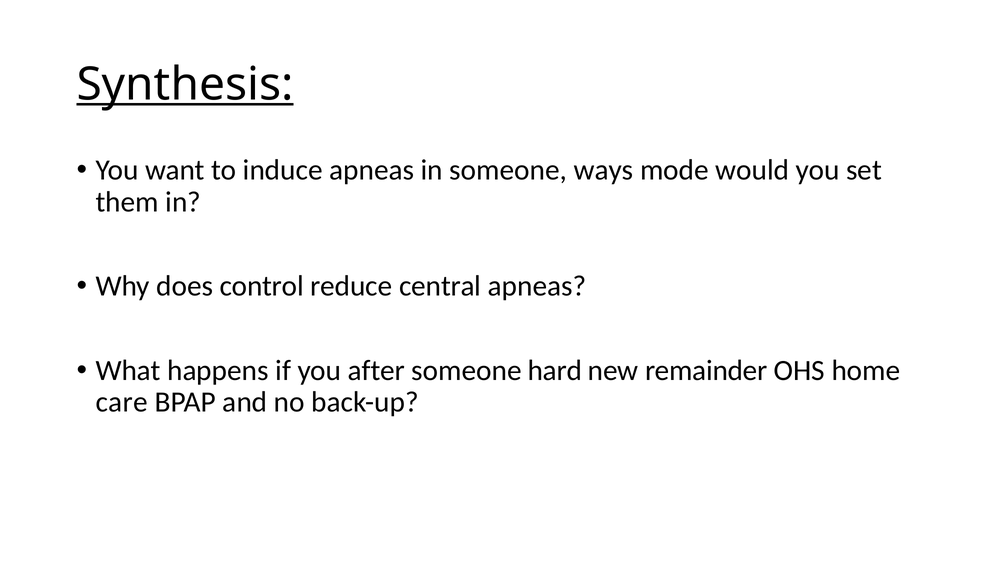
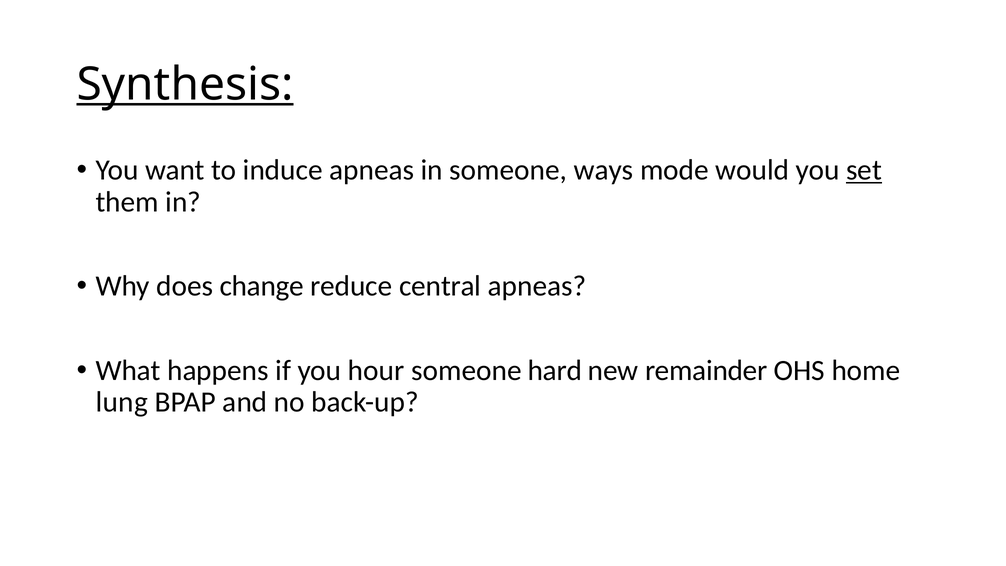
set underline: none -> present
control: control -> change
after: after -> hour
care: care -> lung
